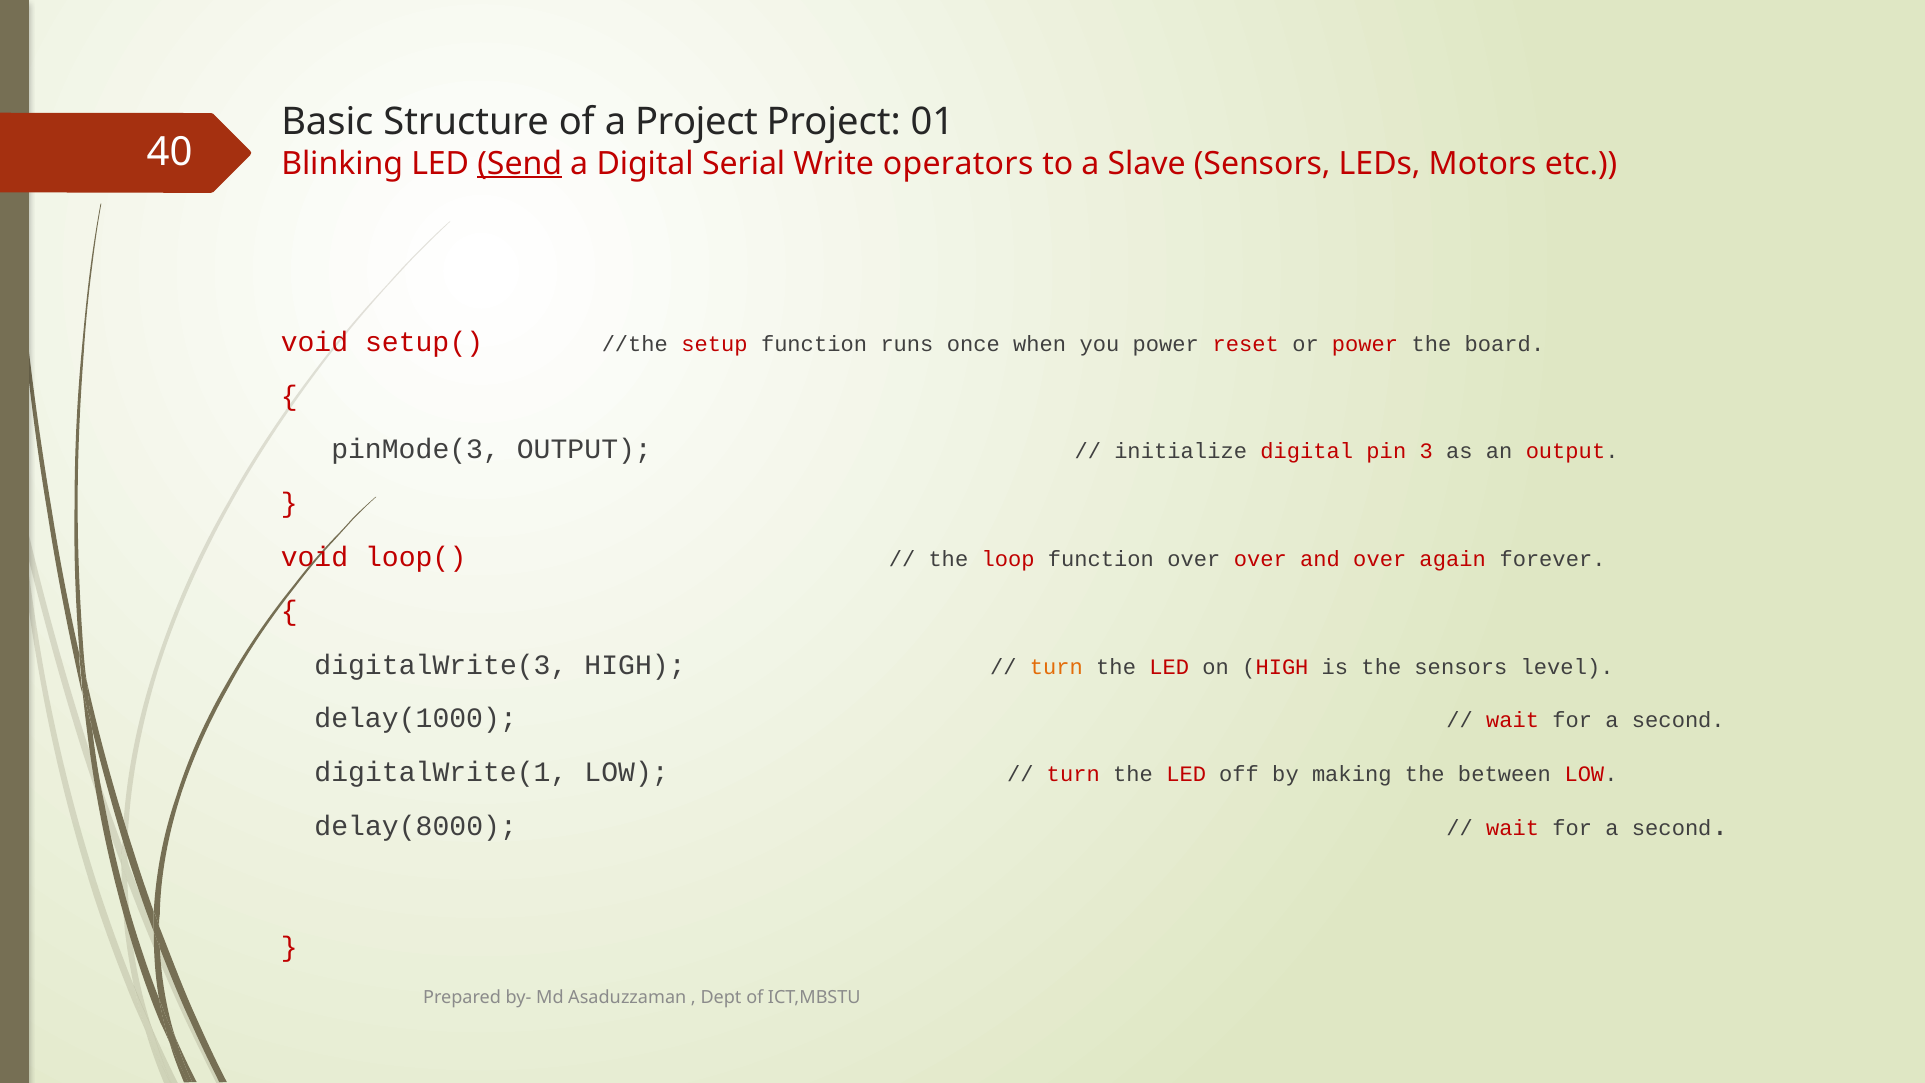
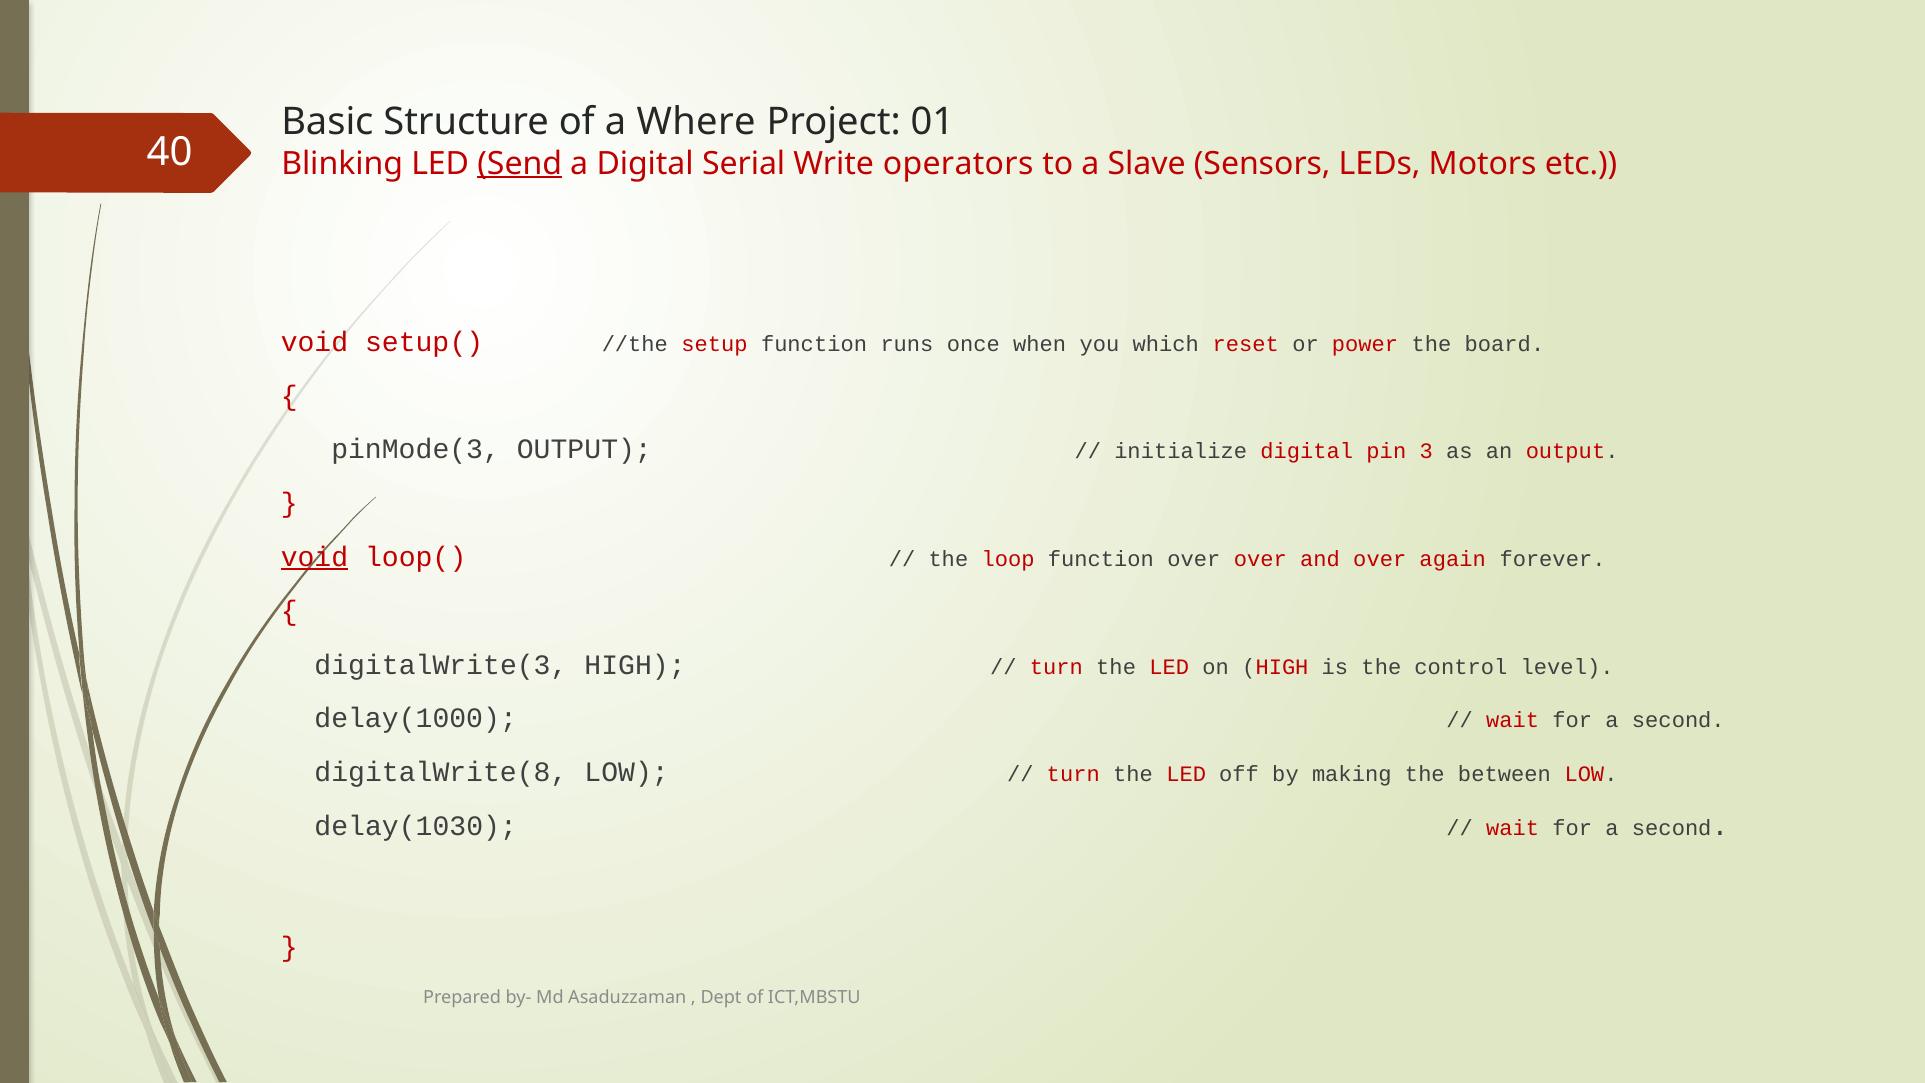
a Project: Project -> Where
you power: power -> which
void at (314, 557) underline: none -> present
turn at (1056, 667) colour: orange -> red
the sensors: sensors -> control
digitalWrite(1: digitalWrite(1 -> digitalWrite(8
delay(8000: delay(8000 -> delay(1030
